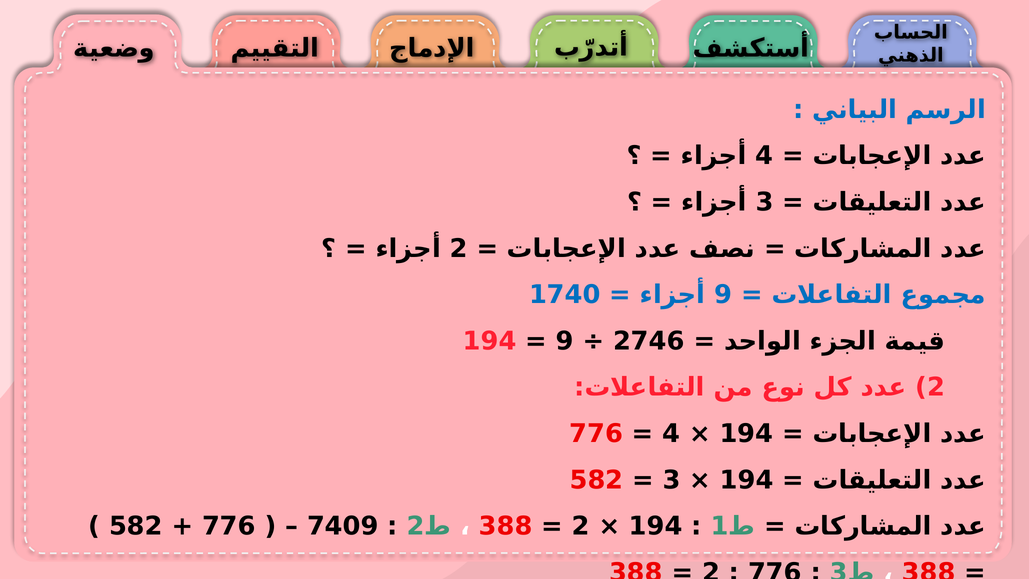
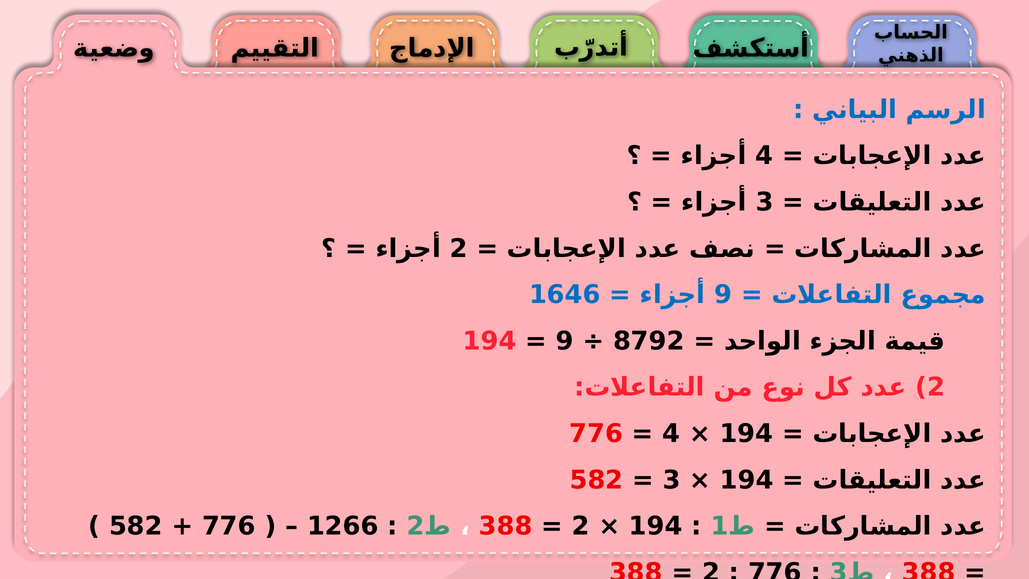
1740: 1740 -> 1646
2746: 2746 -> 8792
7409: 7409 -> 1266
